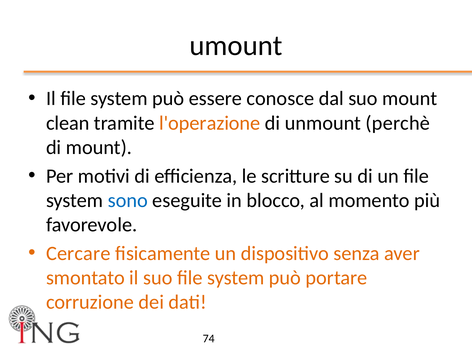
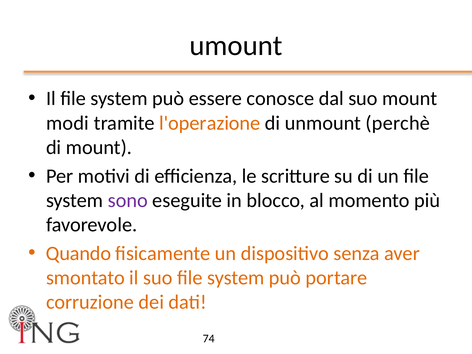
clean: clean -> modi
sono colour: blue -> purple
Cercare: Cercare -> Quando
